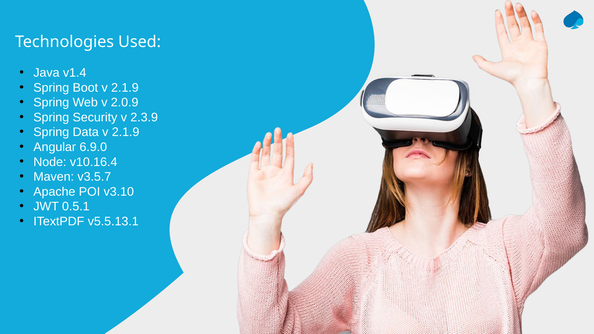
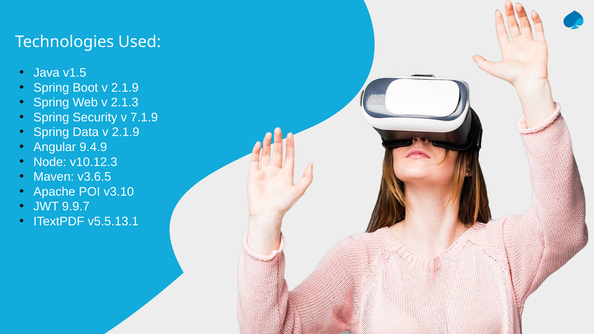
v1.4: v1.4 -> v1.5
2.0.9: 2.0.9 -> 2.1.3
2.3.9: 2.3.9 -> 7.1.9
6.9.0: 6.9.0 -> 9.4.9
v10.16.4: v10.16.4 -> v10.12.3
v3.5.7: v3.5.7 -> v3.6.5
0.5.1: 0.5.1 -> 9.9.7
